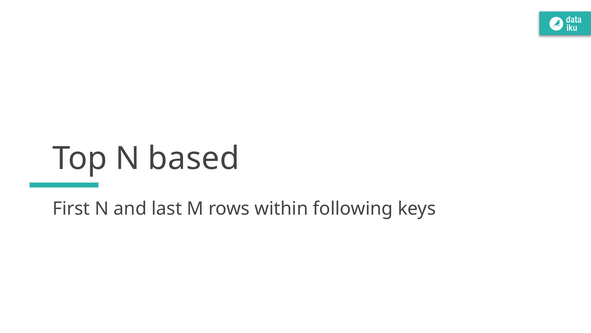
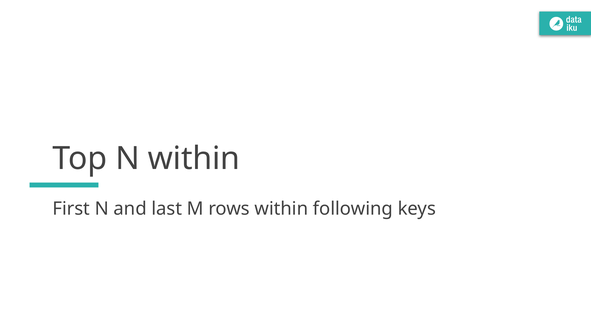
N based: based -> within
